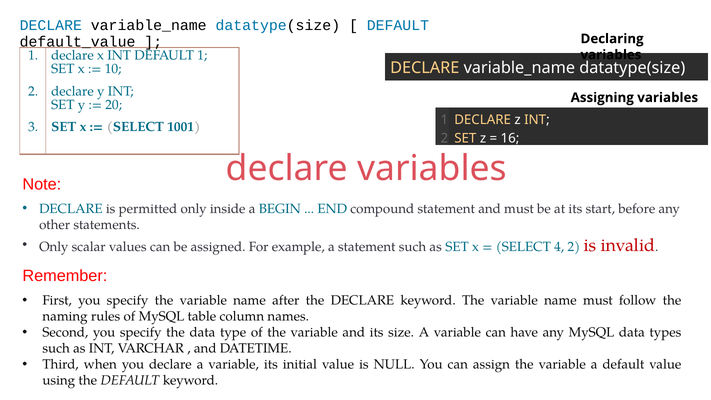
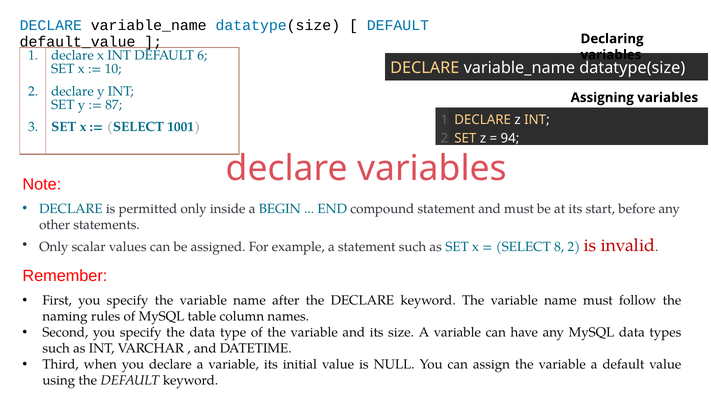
DEFAULT 1: 1 -> 6
20: 20 -> 87
16: 16 -> 94
4: 4 -> 8
